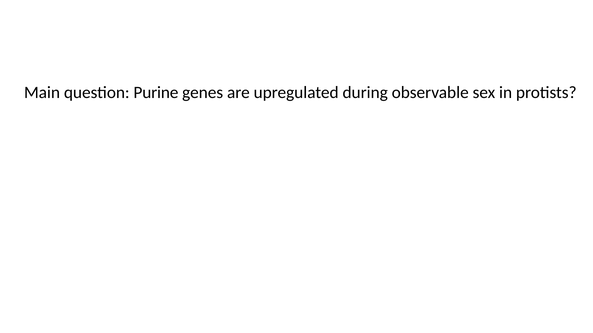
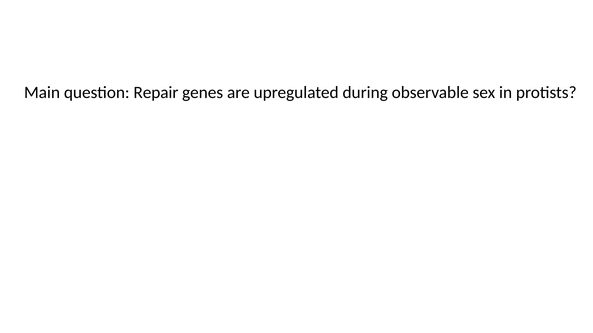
Purine: Purine -> Repair
